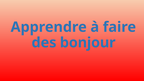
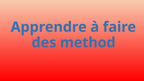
bonjour: bonjour -> method
